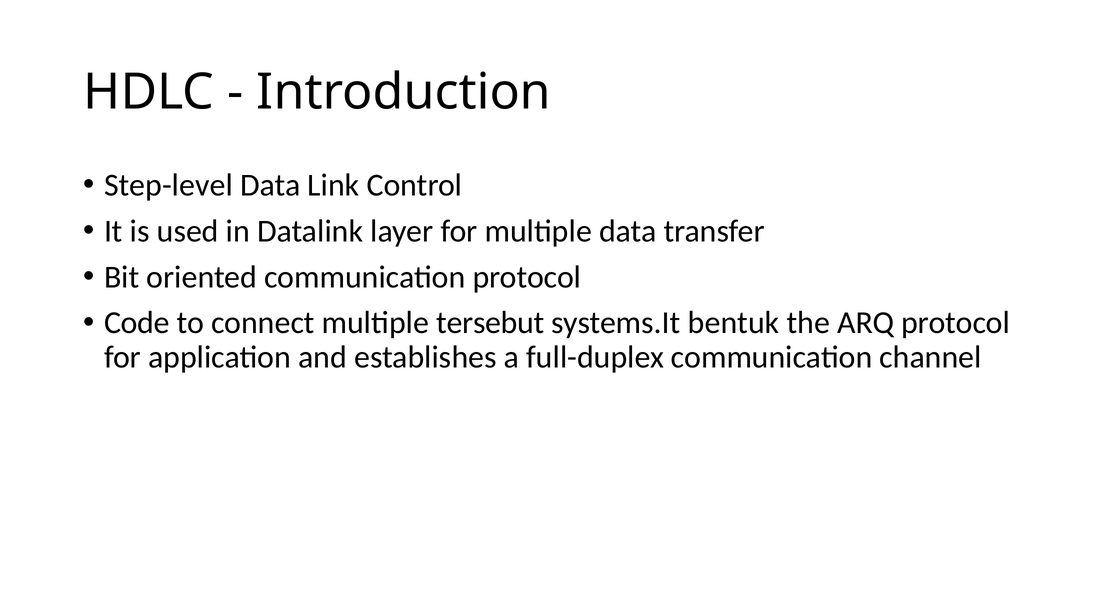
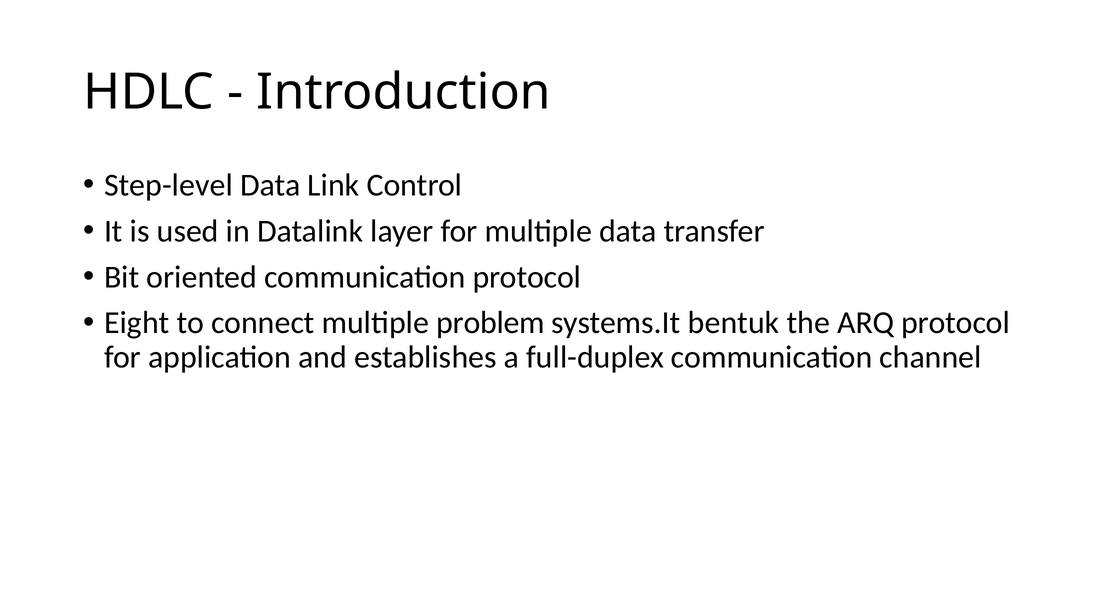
Code: Code -> Eight
tersebut: tersebut -> problem
